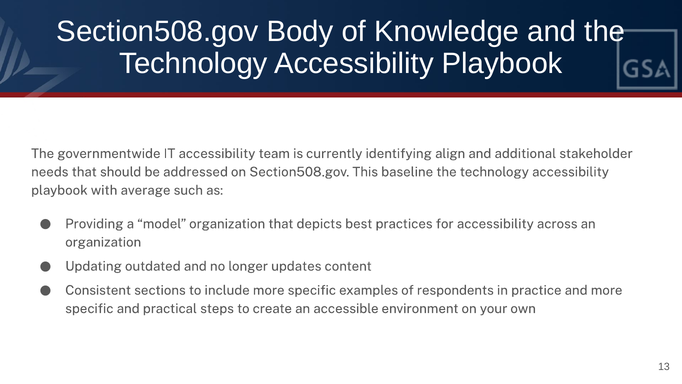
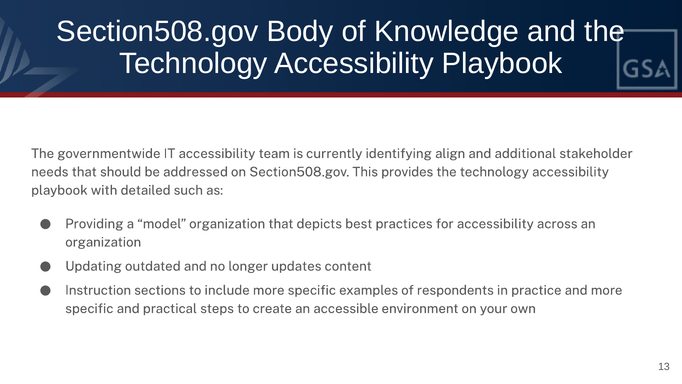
baseline: baseline -> provides
average: average -> detailed
Consistent: Consistent -> Instruction
